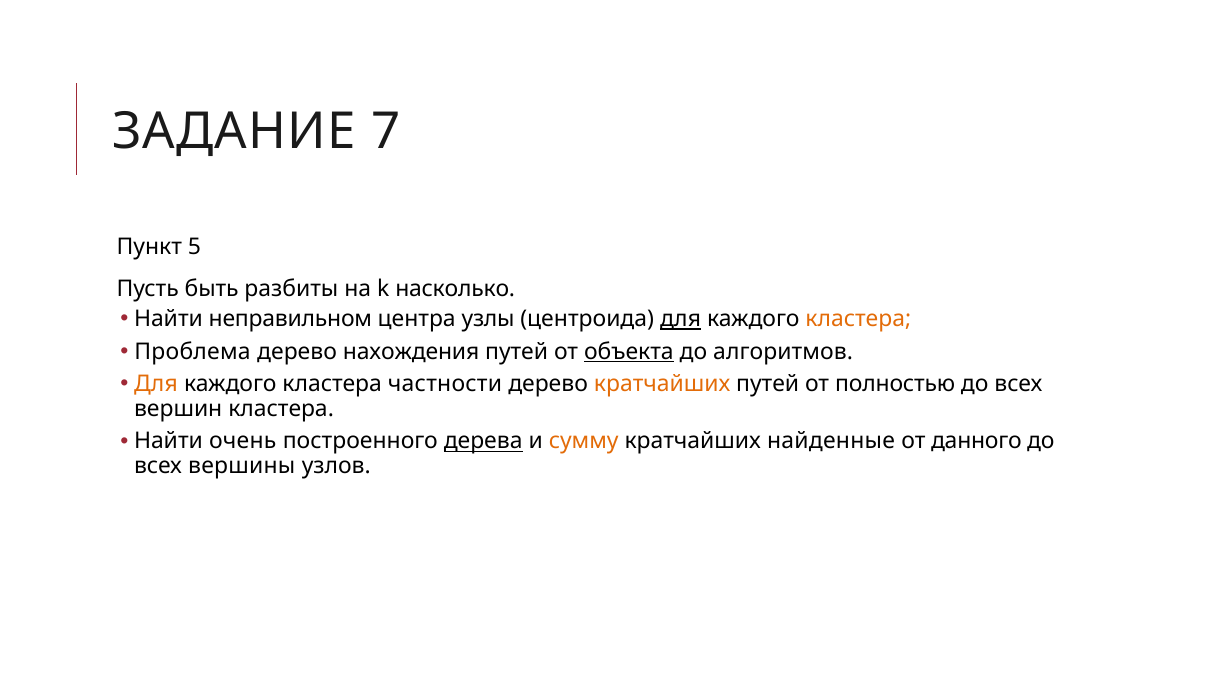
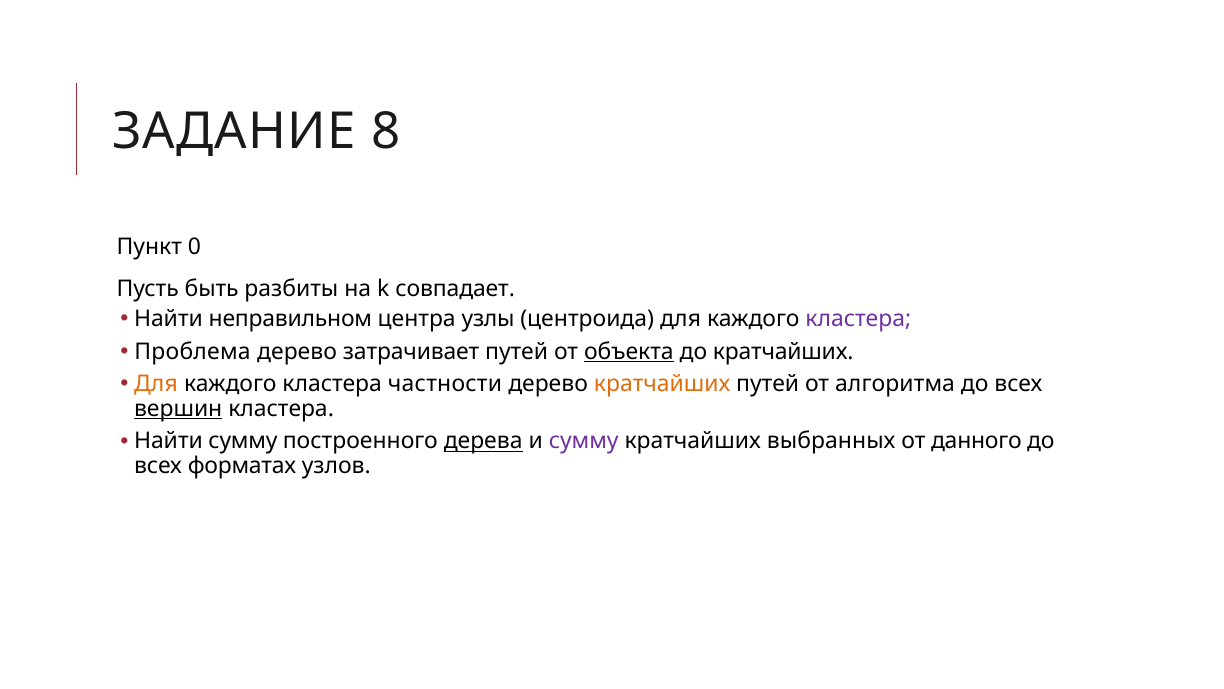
7: 7 -> 8
5: 5 -> 0
насколько: насколько -> совпадает
для at (681, 319) underline: present -> none
кластера at (858, 319) colour: orange -> purple
нахождения: нахождения -> затрачивает
до алгоритмов: алгоритмов -> кратчайших
полностью: полностью -> алгоритма
вершин underline: none -> present
Найти очень: очень -> сумму
сумму at (584, 441) colour: orange -> purple
найденные: найденные -> выбранных
вершины: вершины -> форматах
